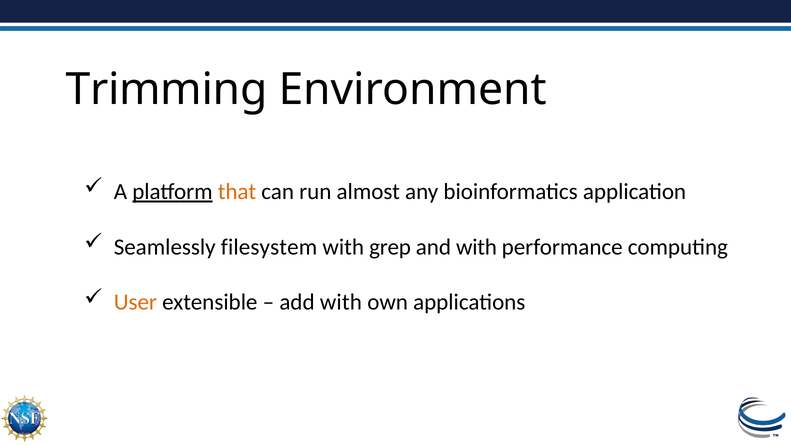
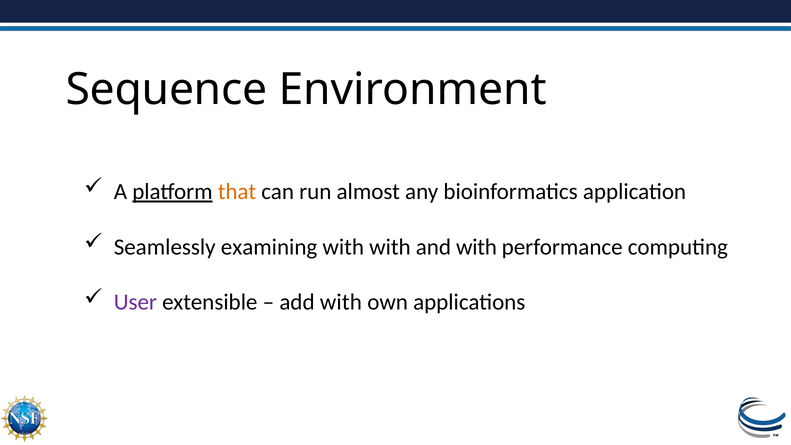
Trimming: Trimming -> Sequence
filesystem: filesystem -> examining
with grep: grep -> with
User colour: orange -> purple
